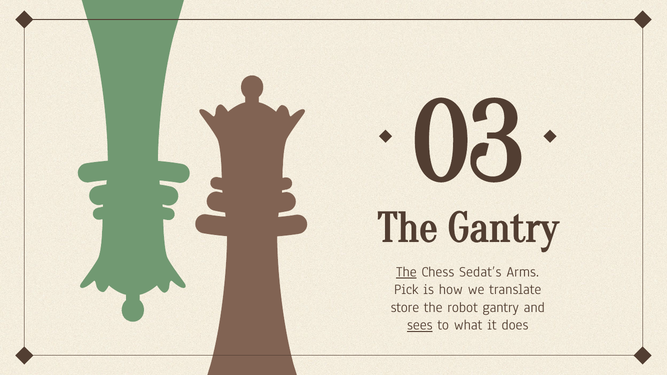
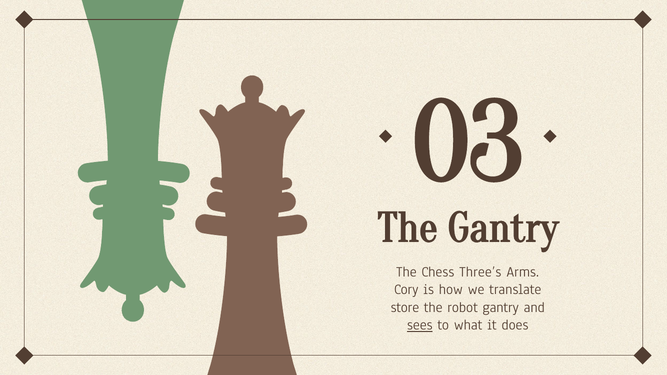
The at (406, 272) underline: present -> none
Sedat’s: Sedat’s -> Three’s
Pick: Pick -> Cory
